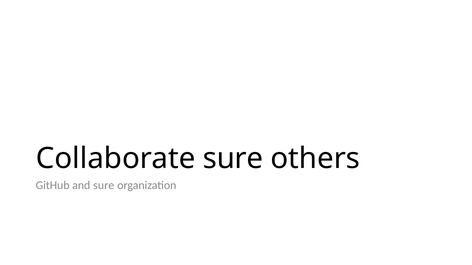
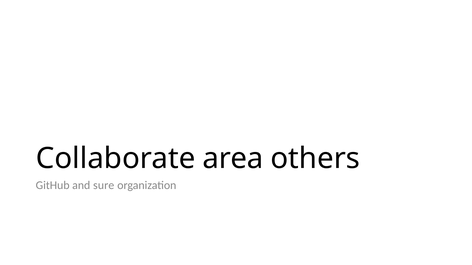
Collaborate sure: sure -> area
